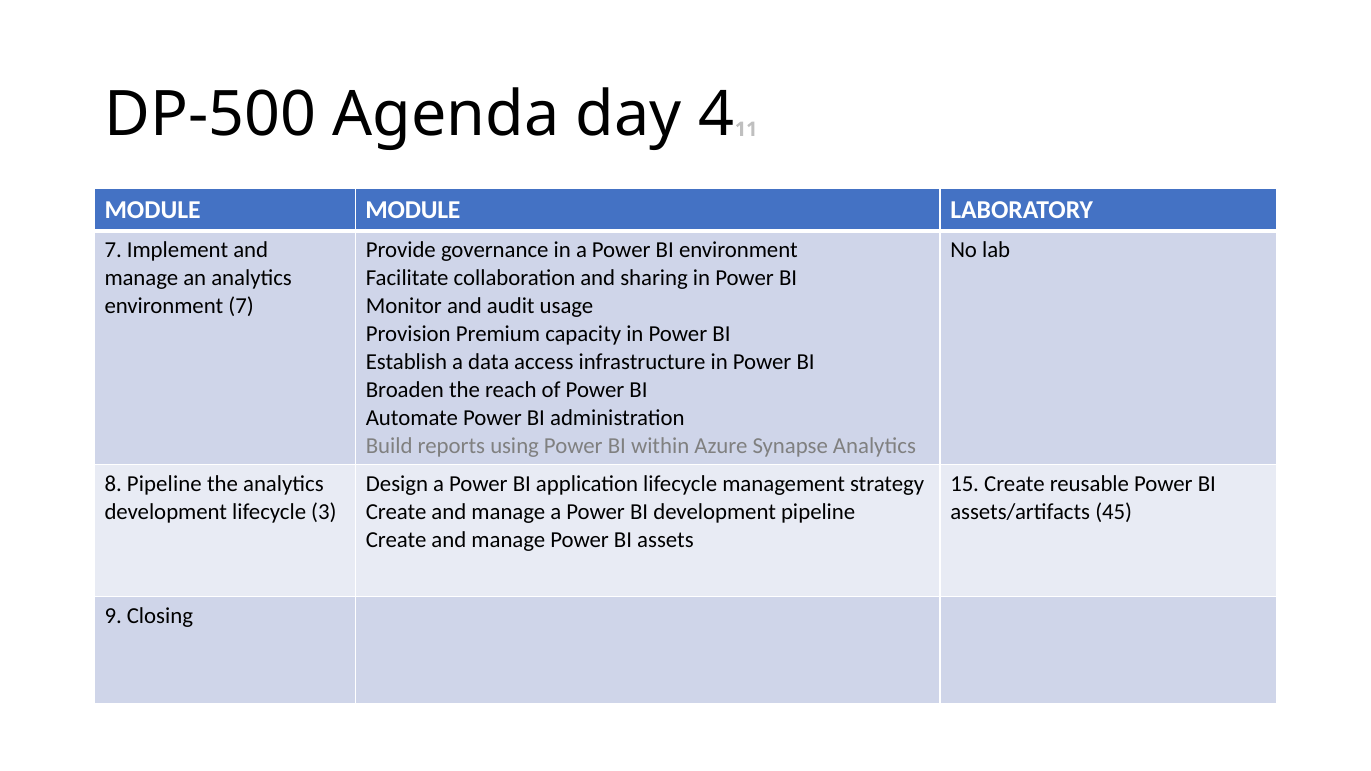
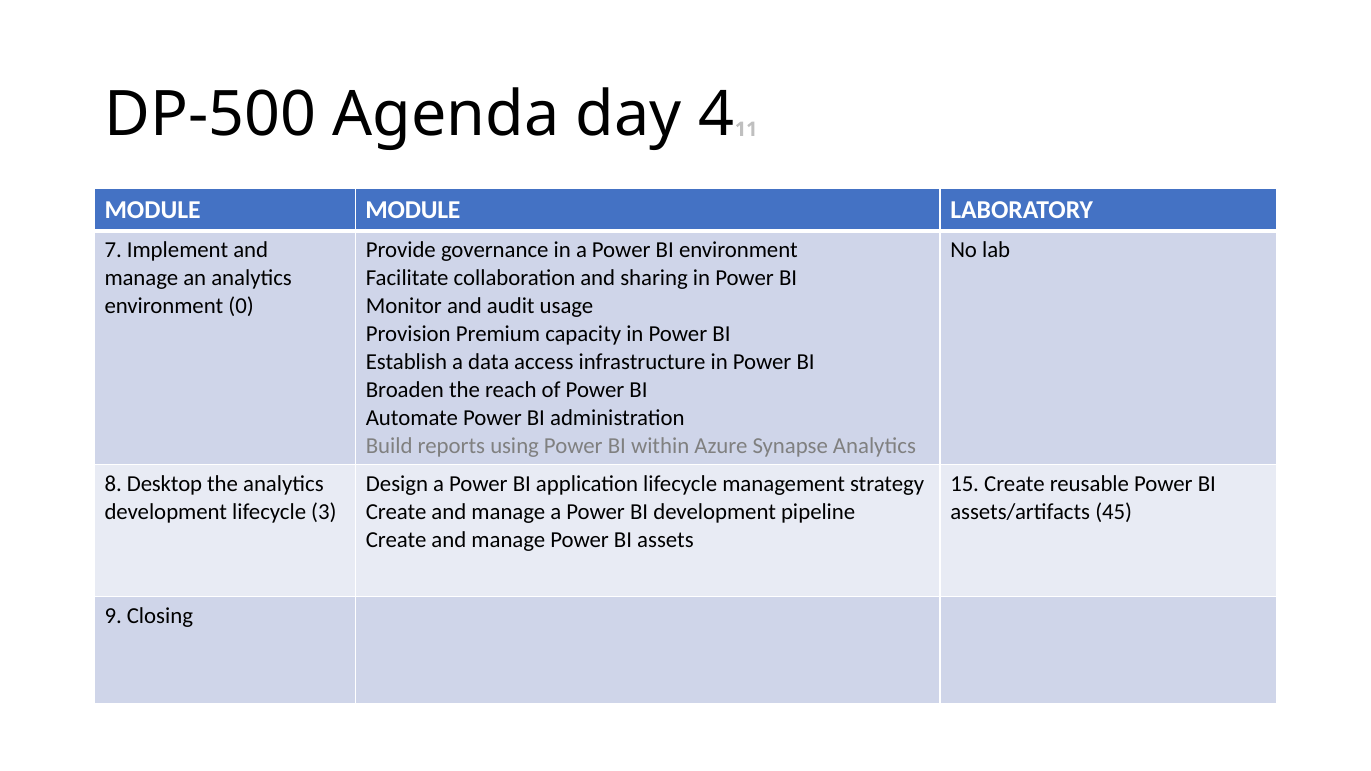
environment 7: 7 -> 0
8 Pipeline: Pipeline -> Desktop
